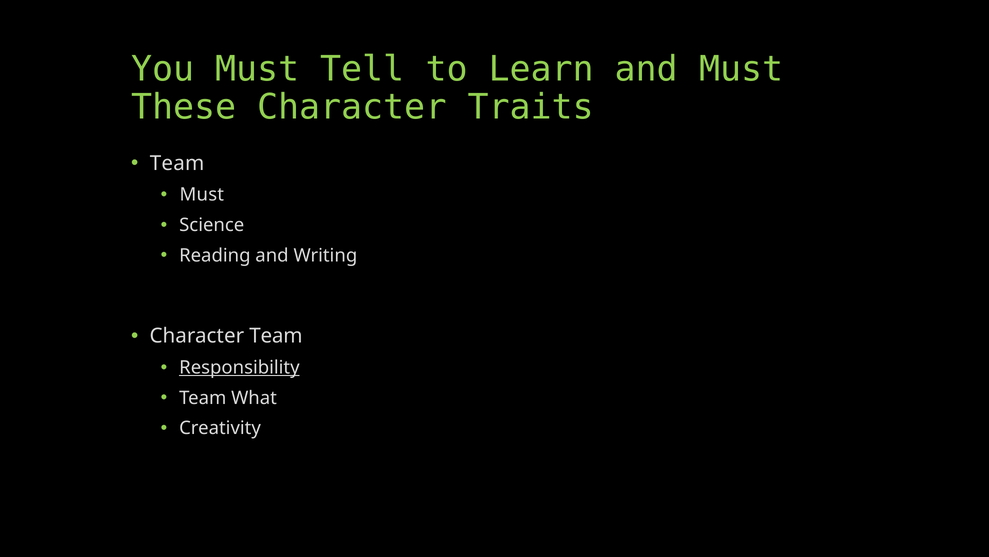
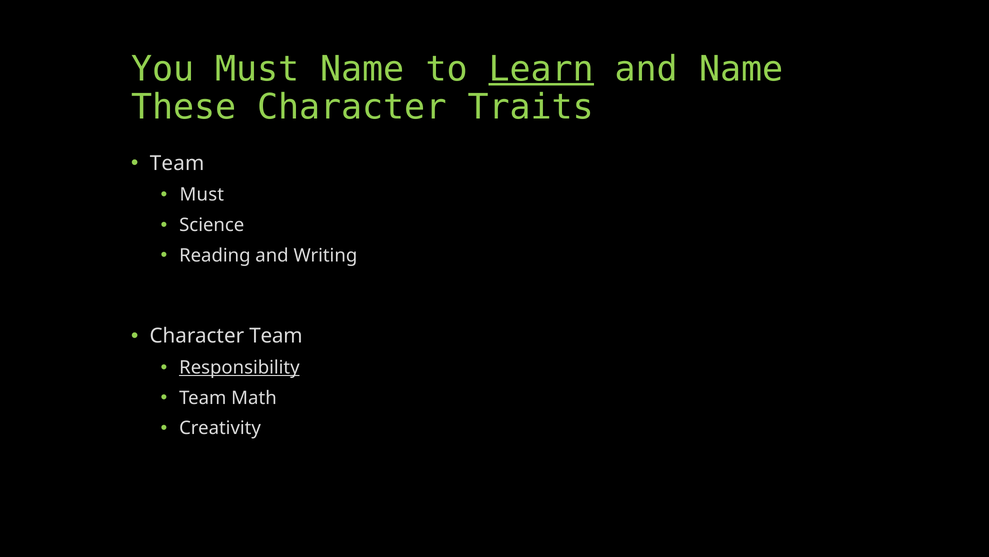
Must Tell: Tell -> Name
Learn underline: none -> present
and Must: Must -> Name
What: What -> Math
